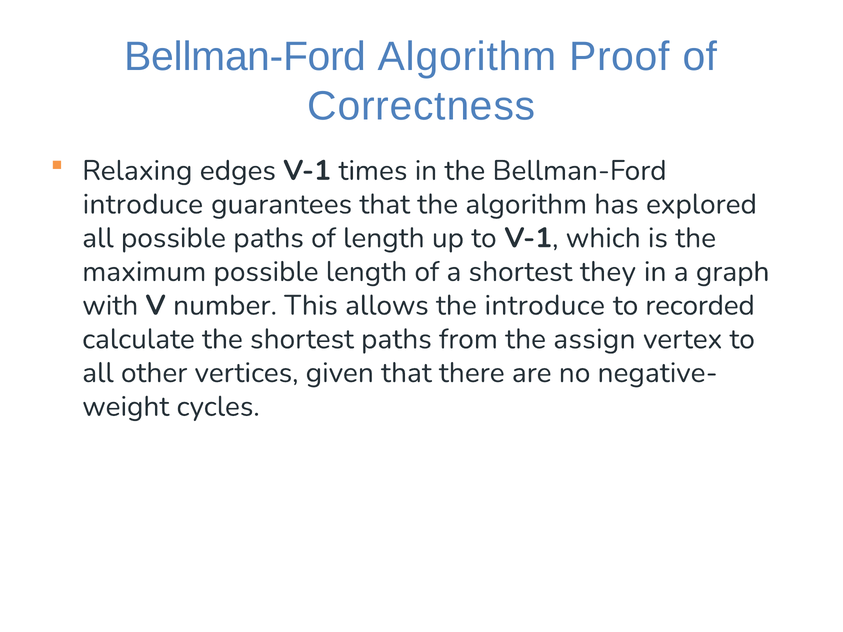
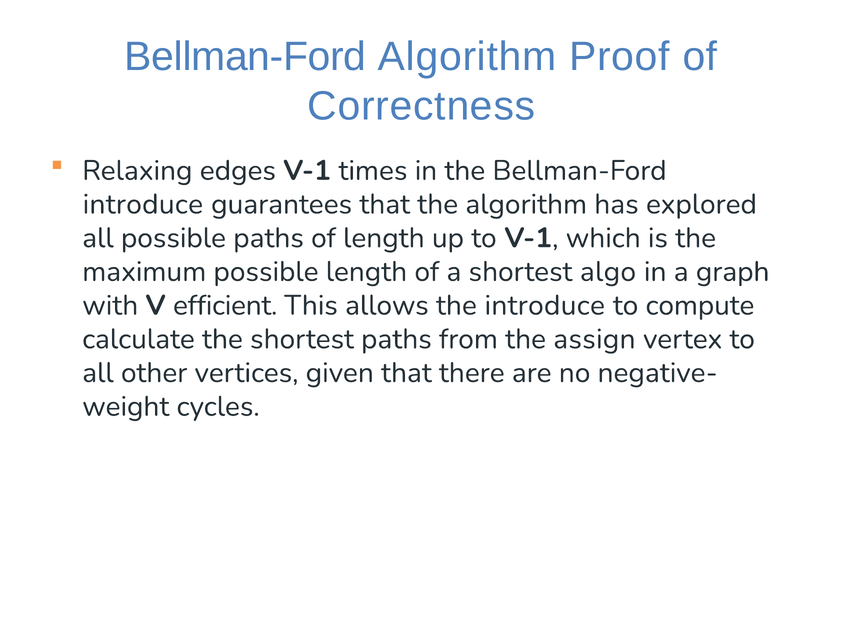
they: they -> algo
number: number -> efficient
recorded: recorded -> compute
